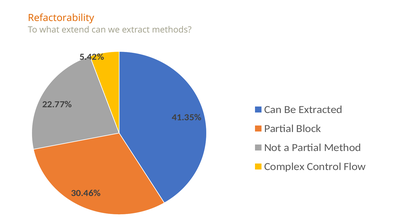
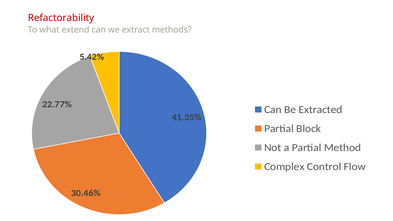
Refactorability colour: orange -> red
